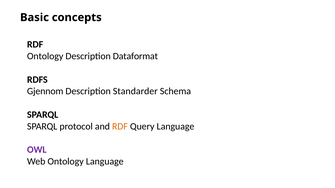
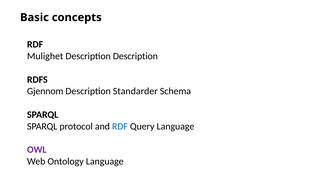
Ontology at (45, 56): Ontology -> Mulighet
Description Dataformat: Dataformat -> Description
RDF at (120, 127) colour: orange -> blue
